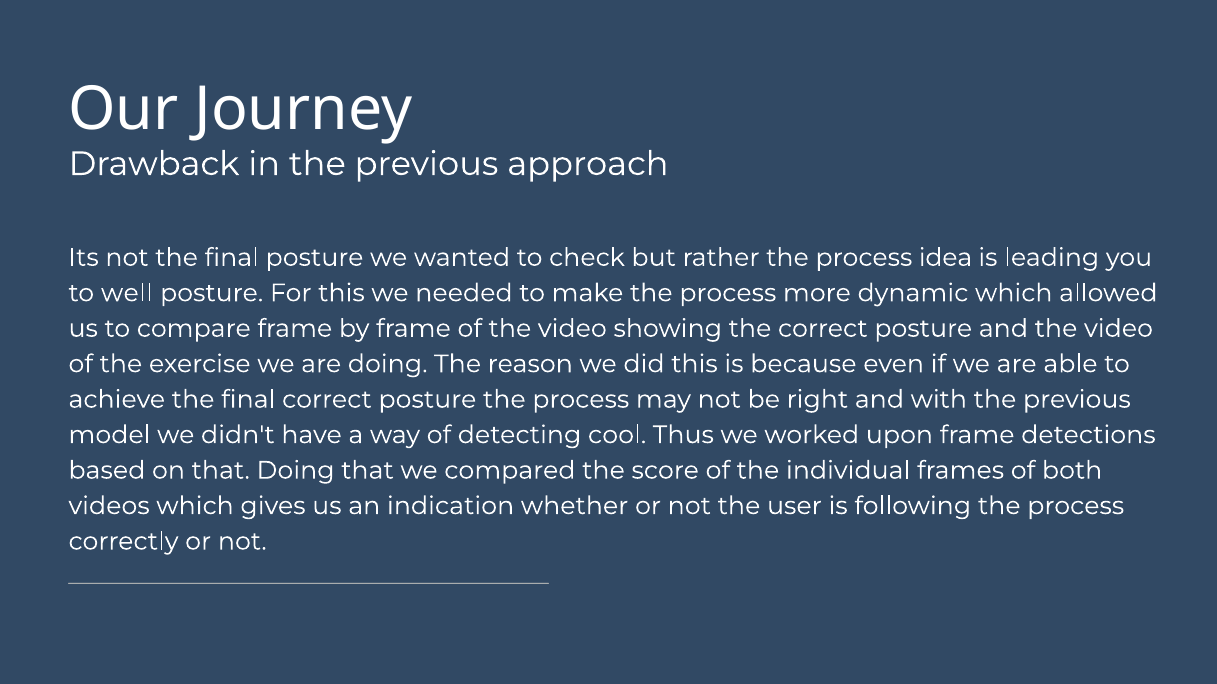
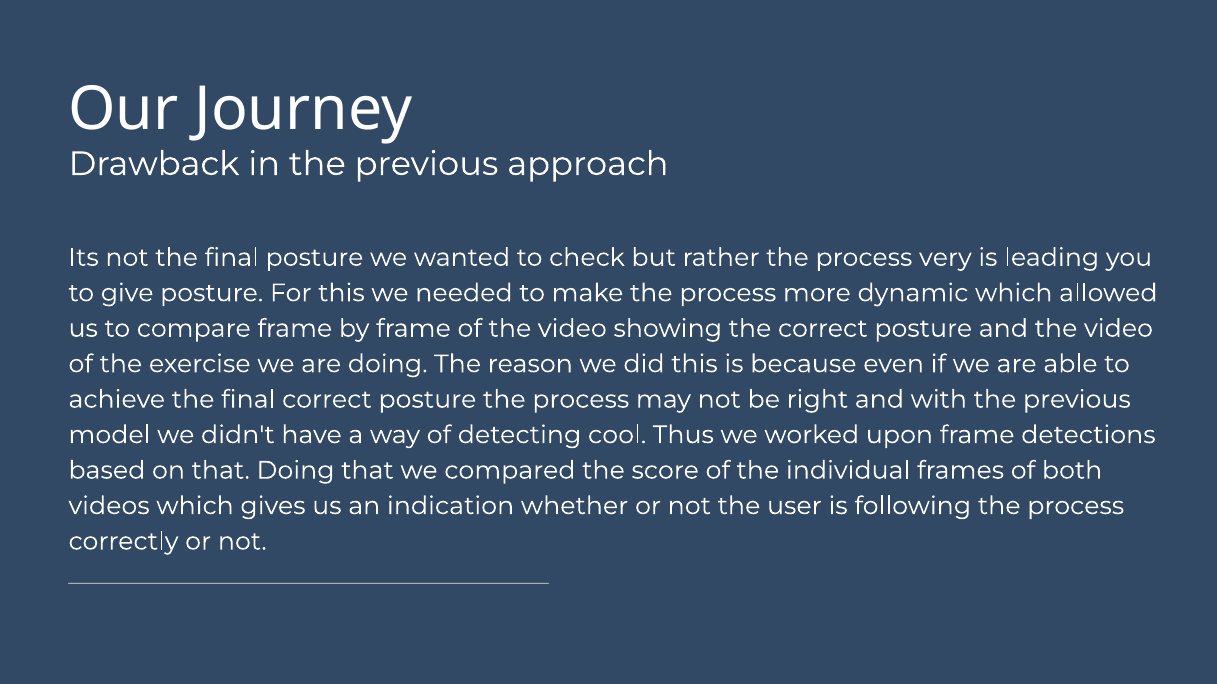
idea: idea -> very
well: well -> give
